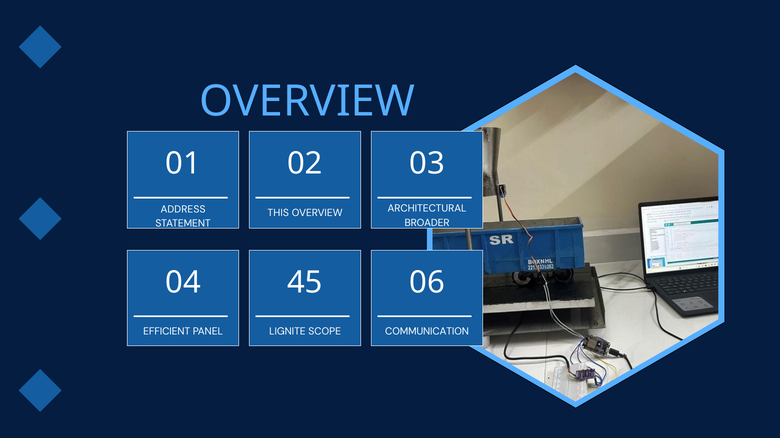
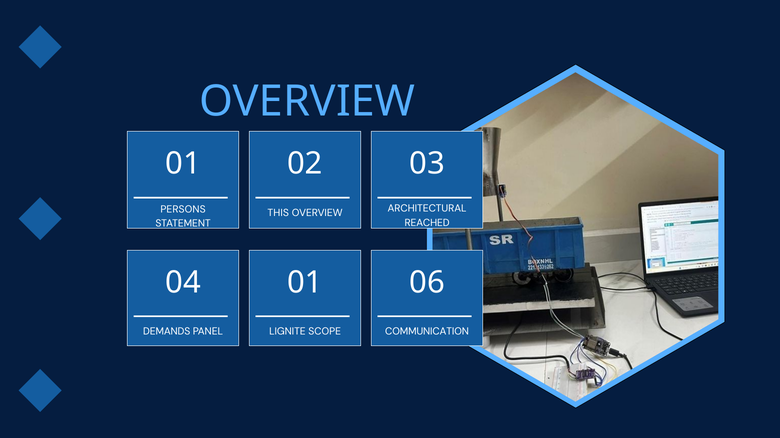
ADDRESS: ADDRESS -> PERSONS
BROADER: BROADER -> REACHED
04 45: 45 -> 01
EFFICIENT: EFFICIENT -> DEMANDS
